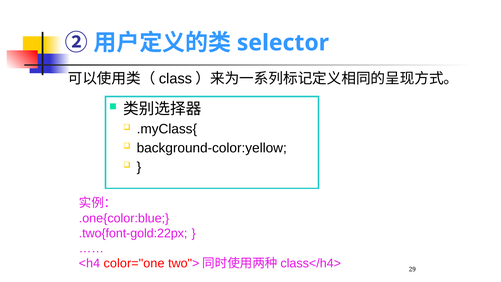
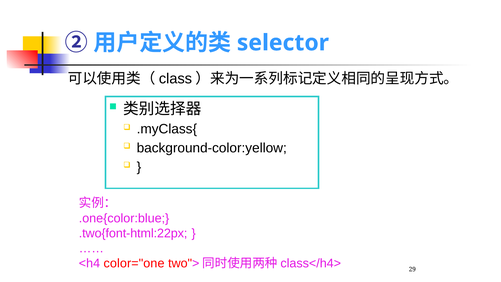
.two{font-gold:22px: .two{font-gold:22px -> .two{font-html:22px
